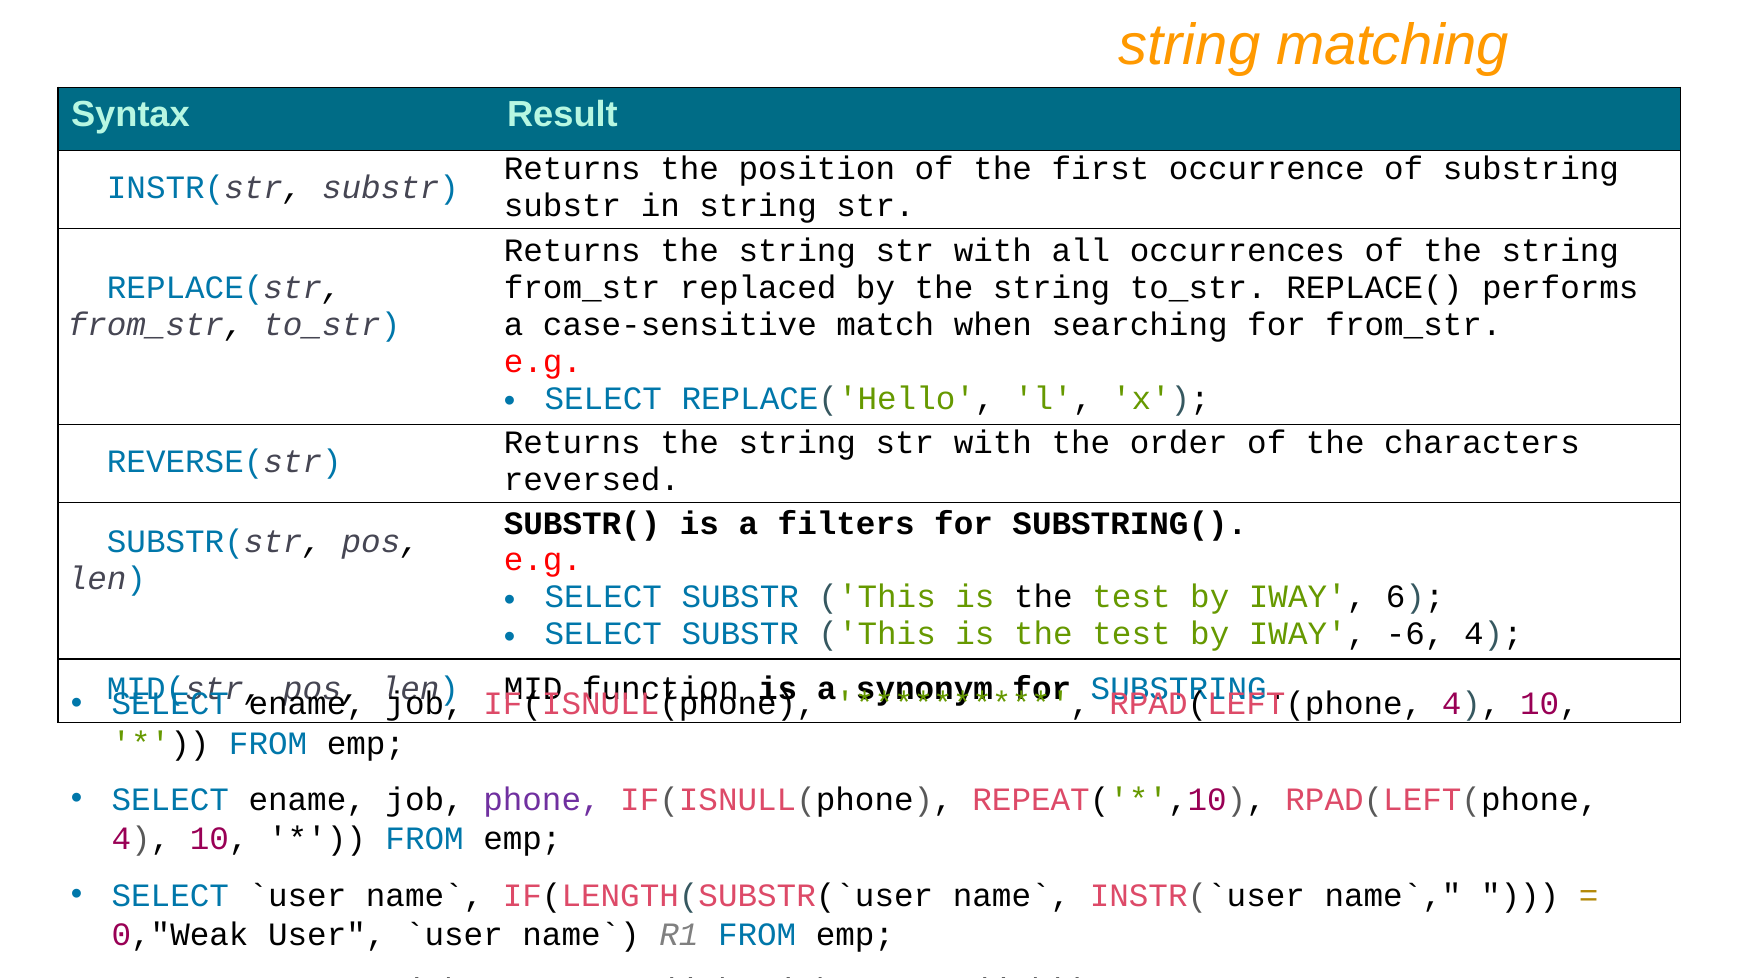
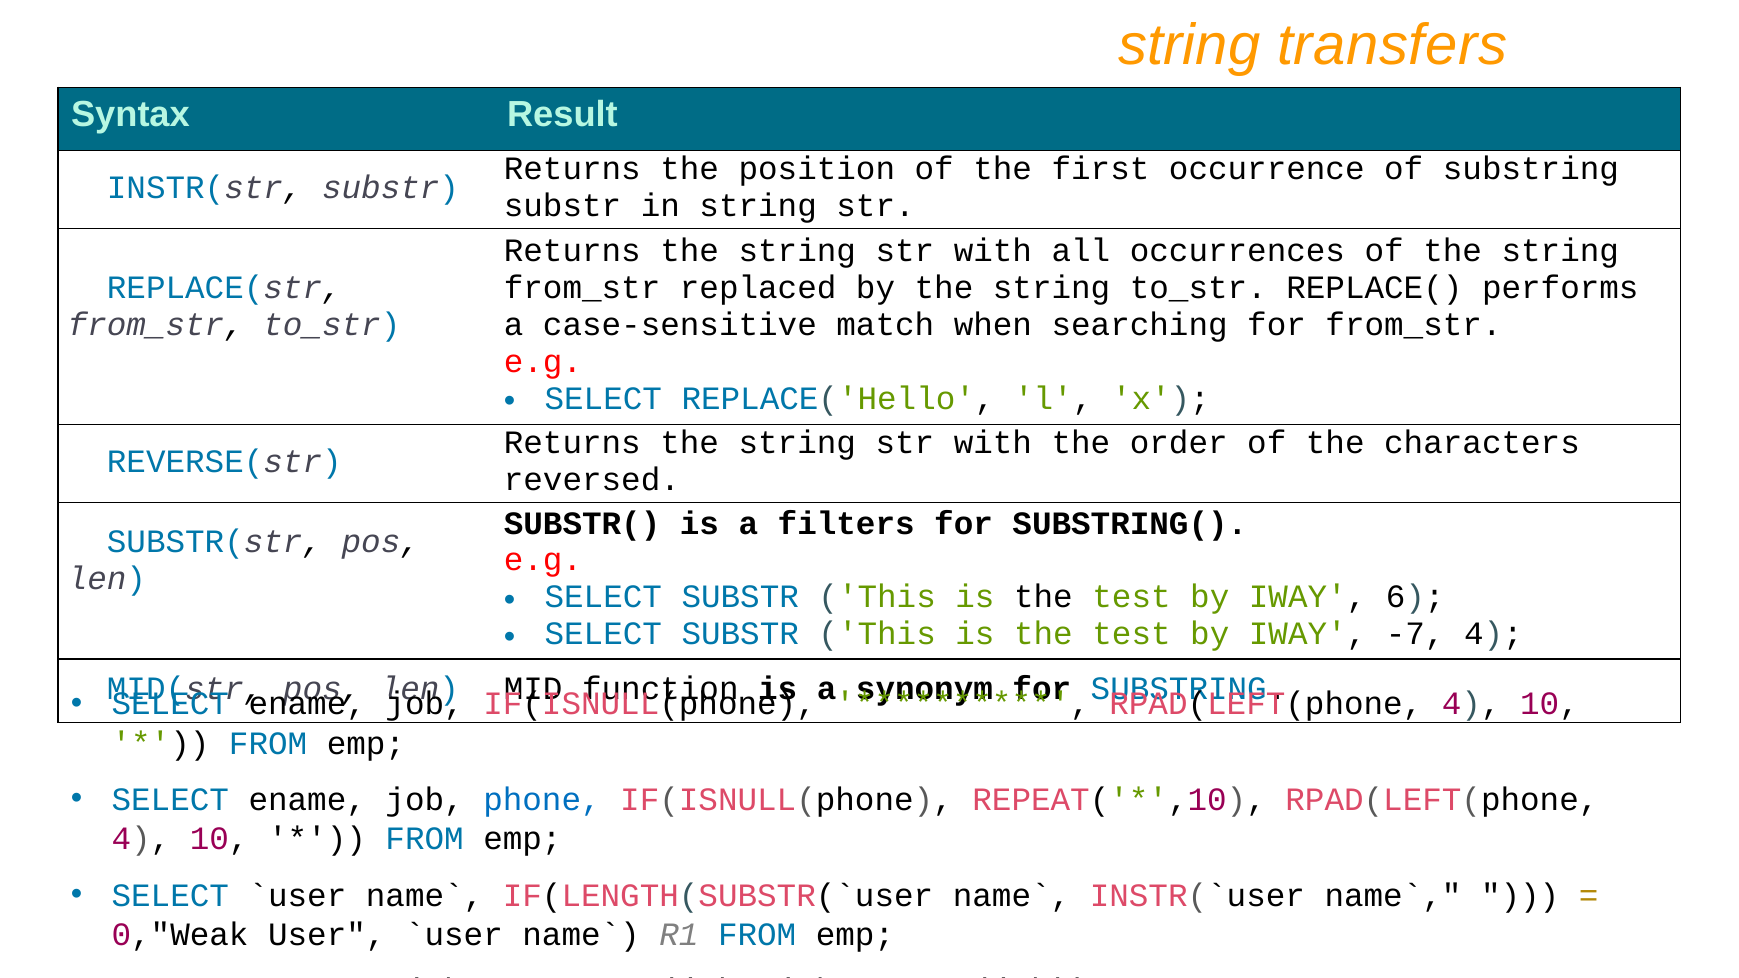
matching: matching -> transfers
-6: -6 -> -7
phone colour: purple -> blue
